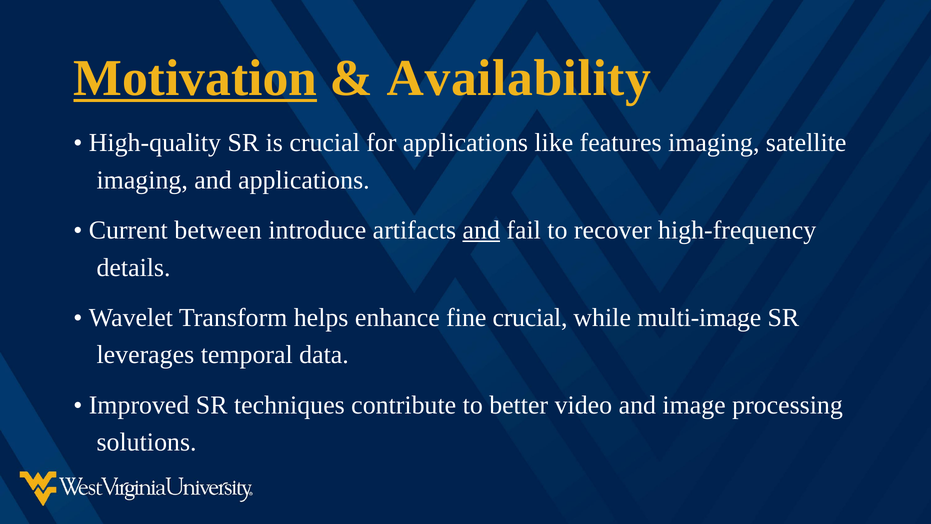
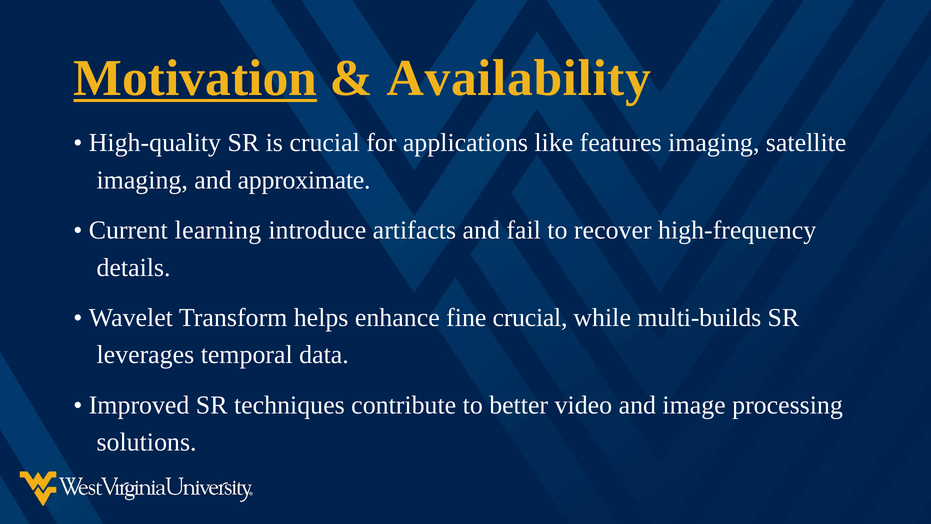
and applications: applications -> approximate
between: between -> learning
and at (481, 230) underline: present -> none
multi-image: multi-image -> multi-builds
